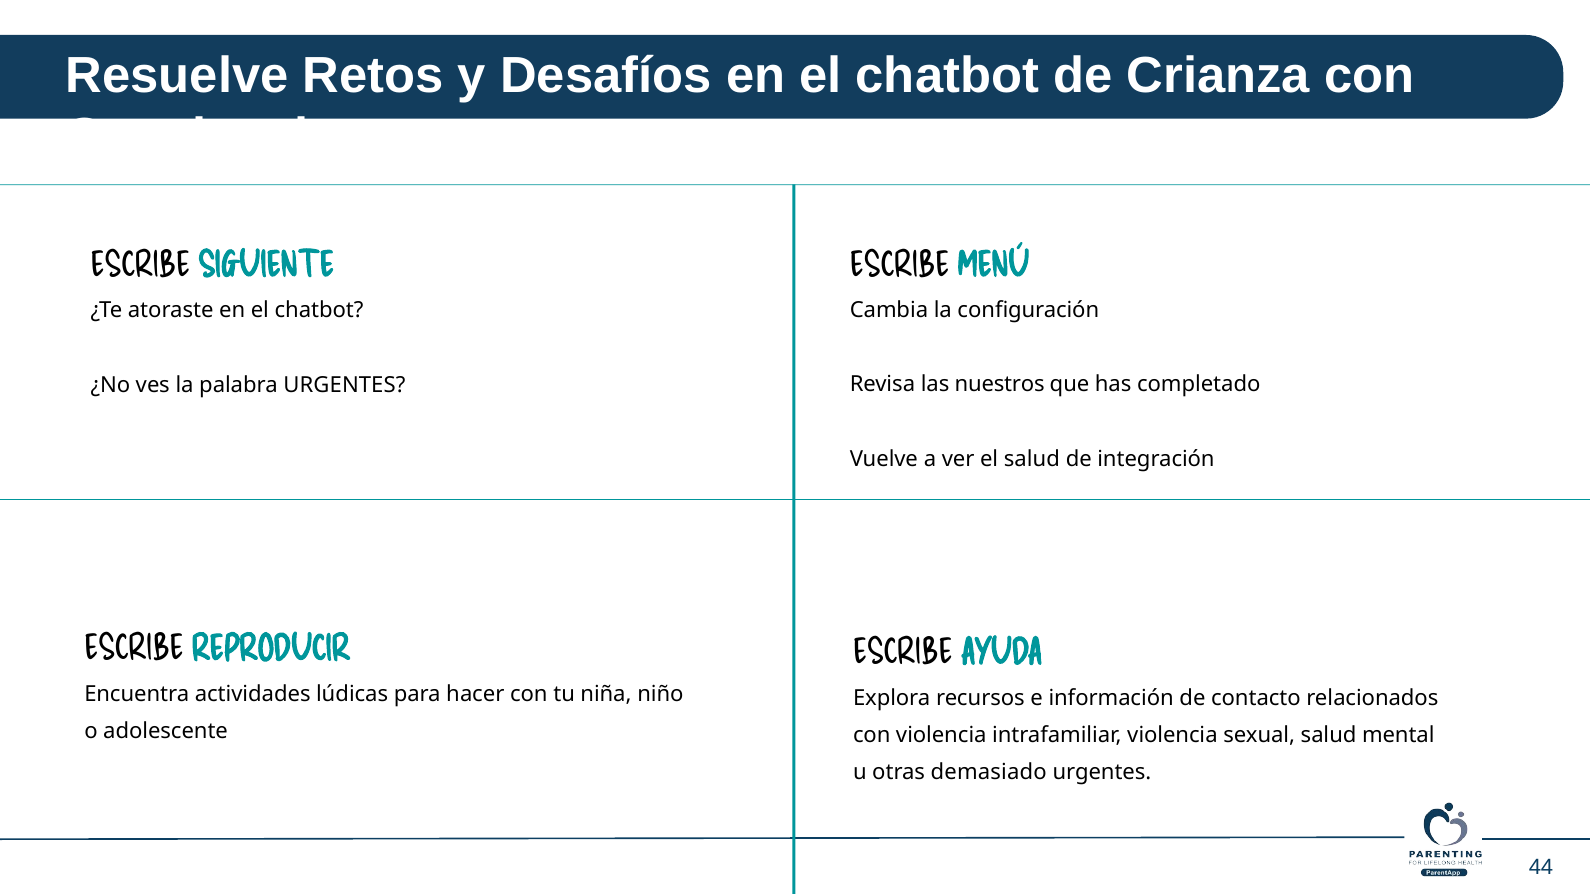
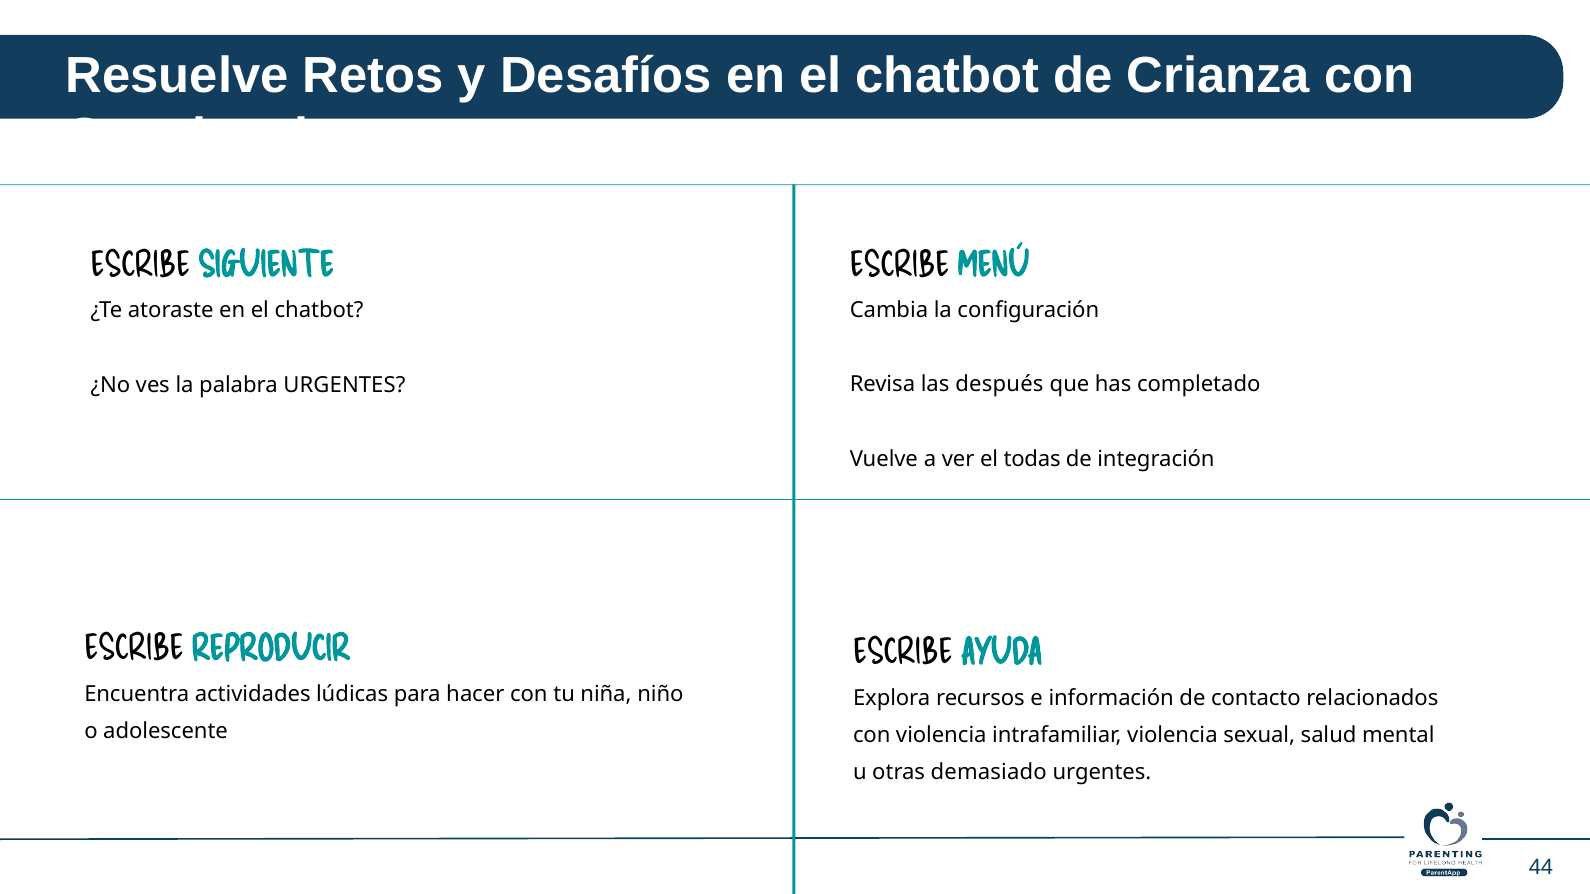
nuestros: nuestros -> después
el salud: salud -> todas
